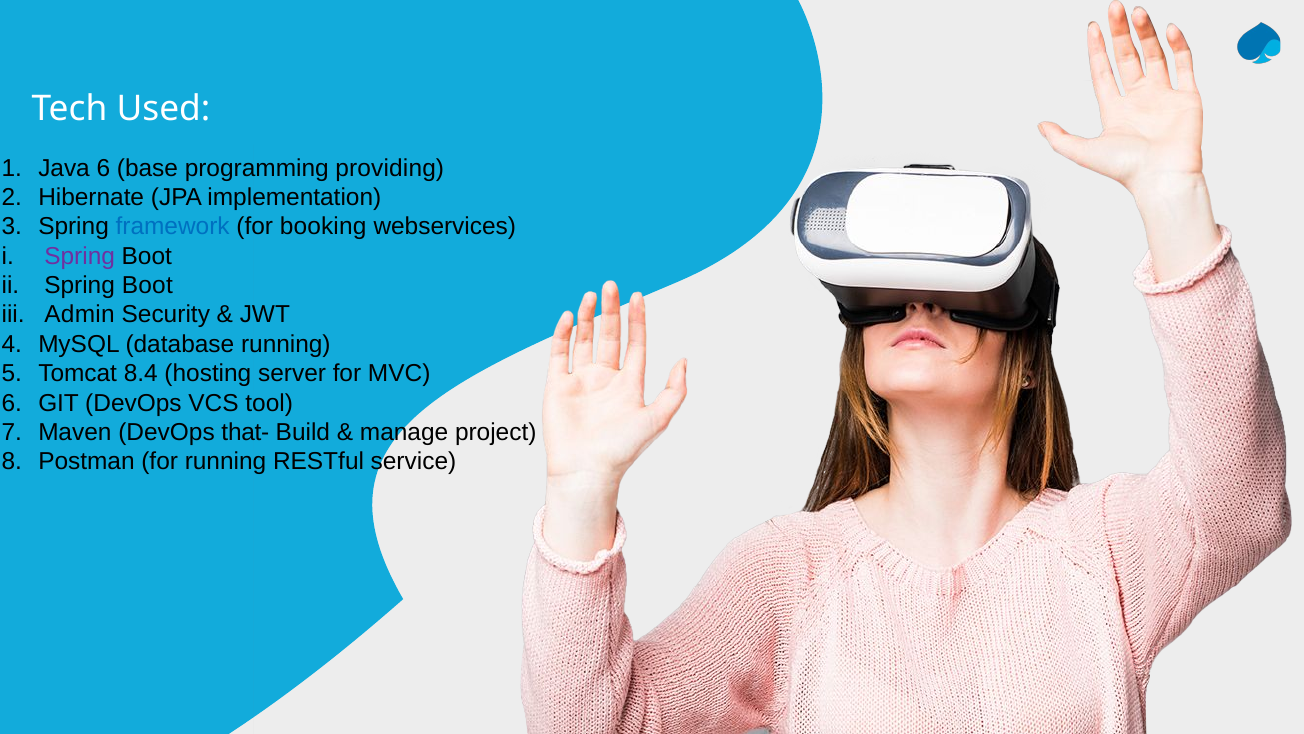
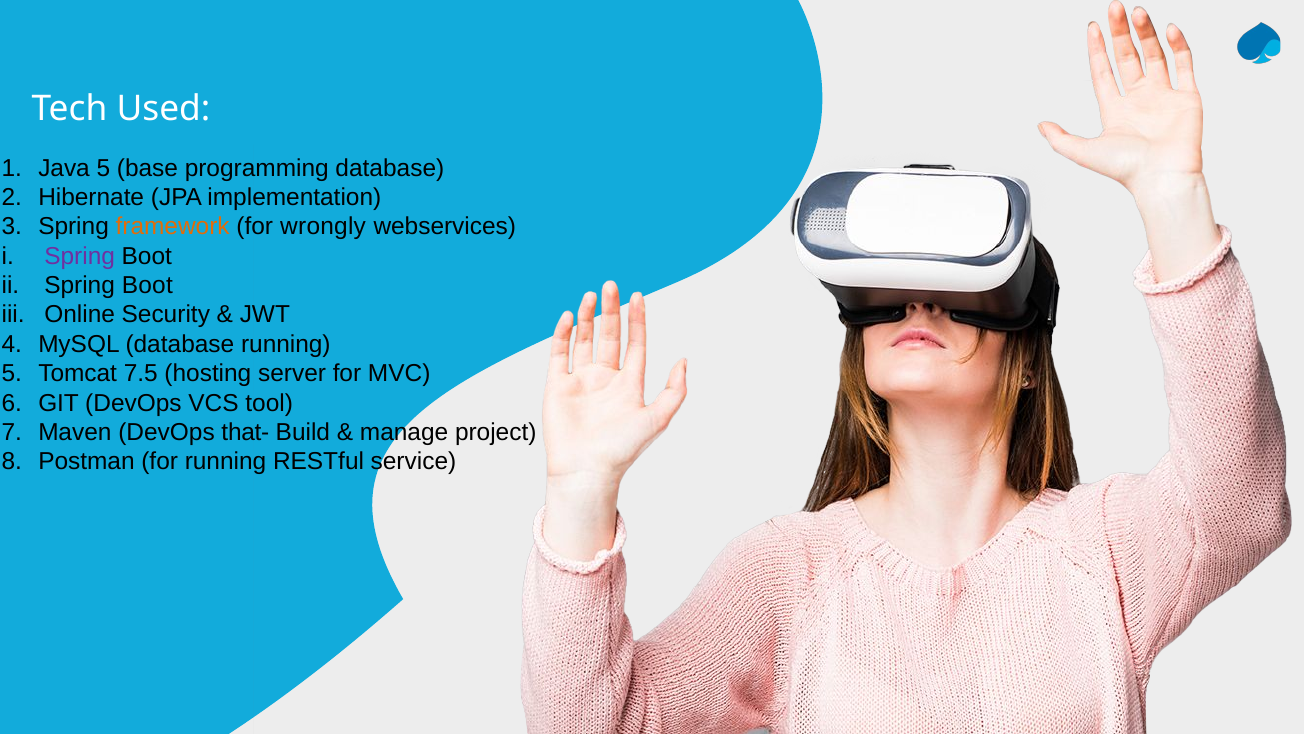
Java 6: 6 -> 5
programming providing: providing -> database
framework colour: blue -> orange
booking: booking -> wrongly
Admin: Admin -> Online
8.4: 8.4 -> 7.5
